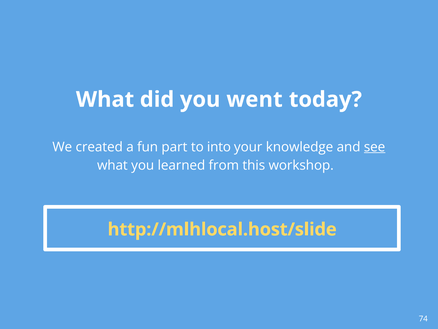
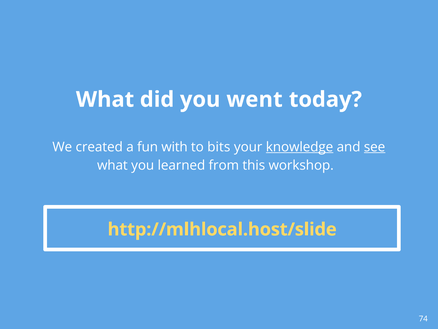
part: part -> with
into: into -> bits
knowledge underline: none -> present
